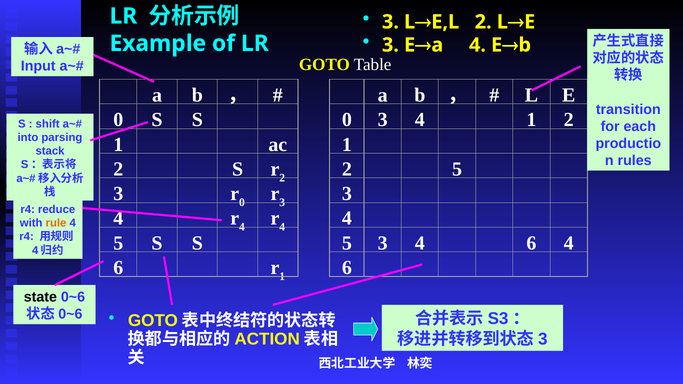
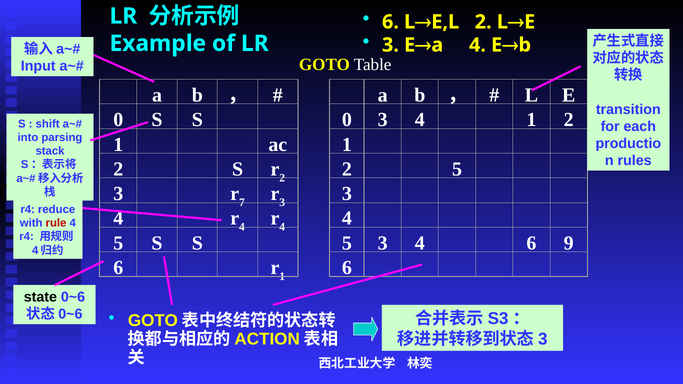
3 at (390, 22): 3 -> 6
0 at (242, 203): 0 -> 7
rule colour: orange -> red
6 4: 4 -> 9
